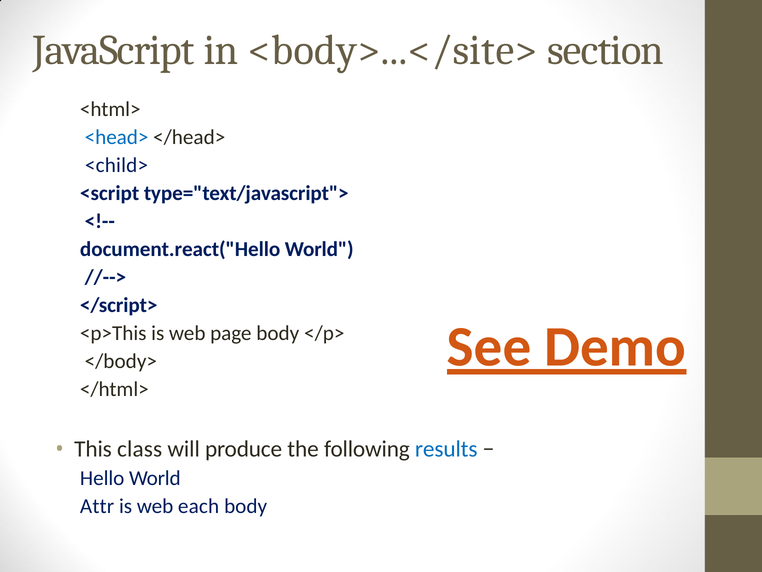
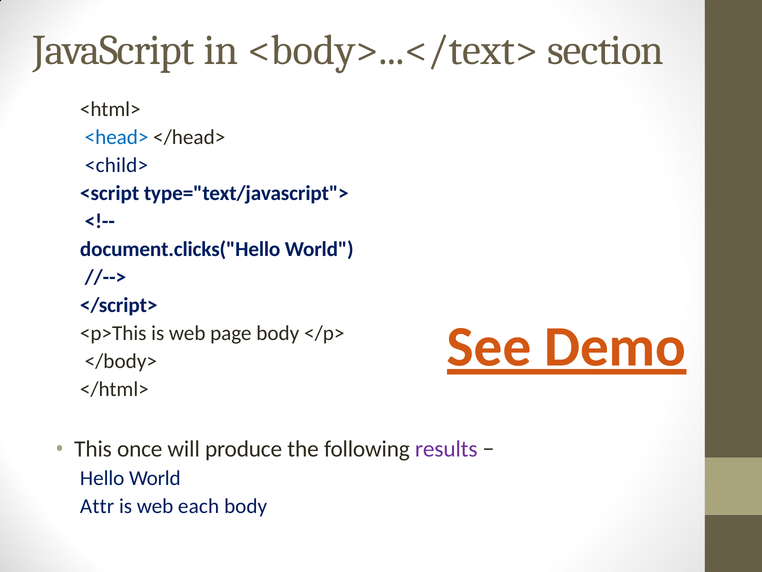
<body>...</site>: <body>...</site> -> <body>...</text>
document.react("Hello: document.react("Hello -> document.clicks("Hello
class: class -> once
results colour: blue -> purple
